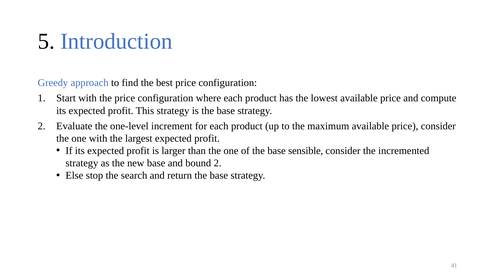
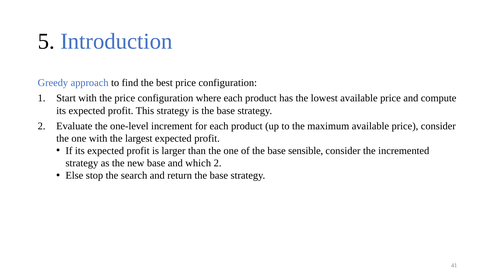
bound: bound -> which
